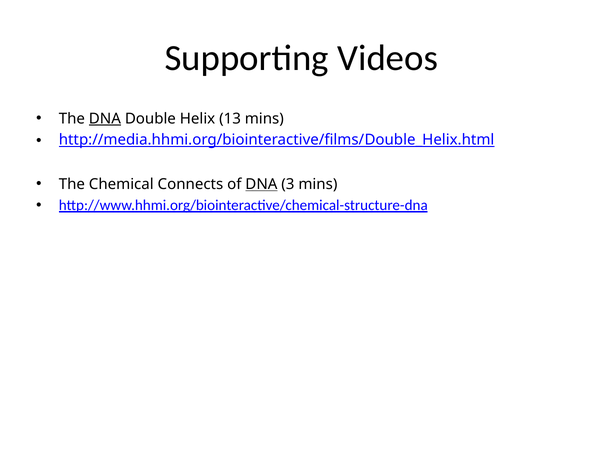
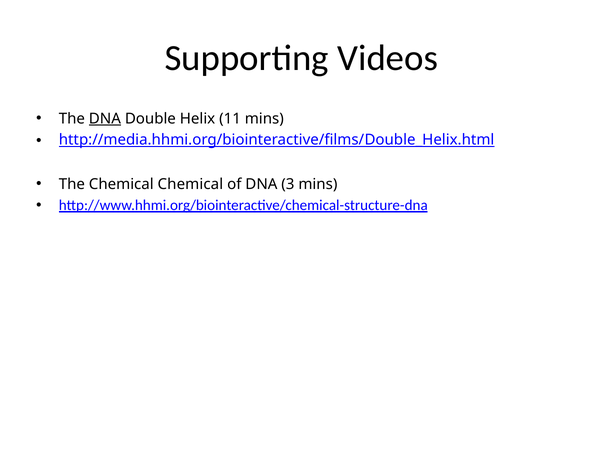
13: 13 -> 11
Chemical Connects: Connects -> Chemical
DNA at (261, 184) underline: present -> none
